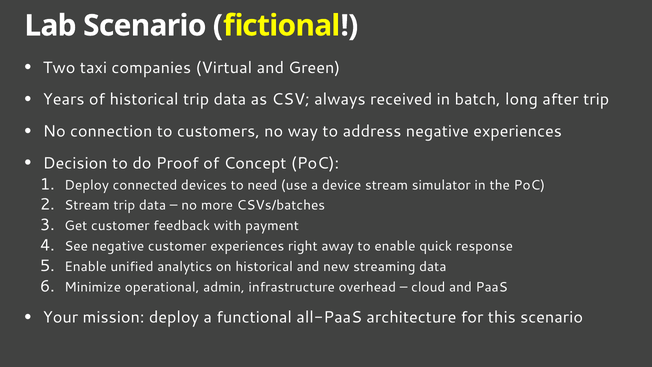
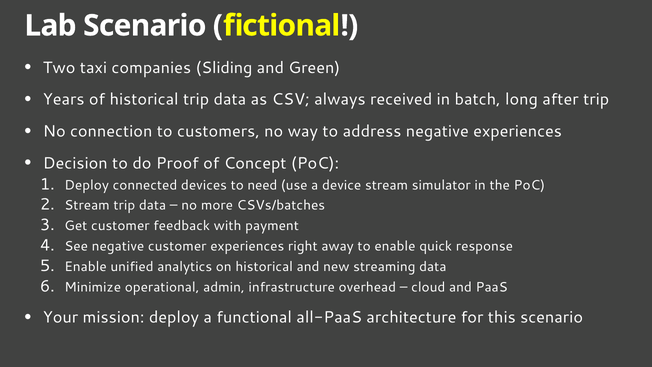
Virtual: Virtual -> Sliding
